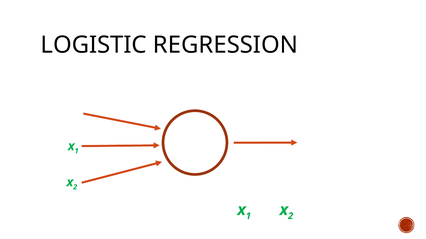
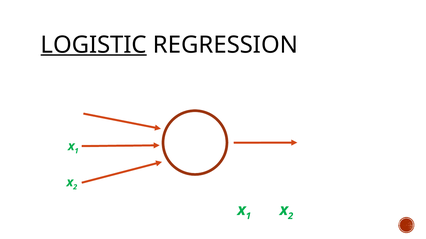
LOGISTIC underline: none -> present
